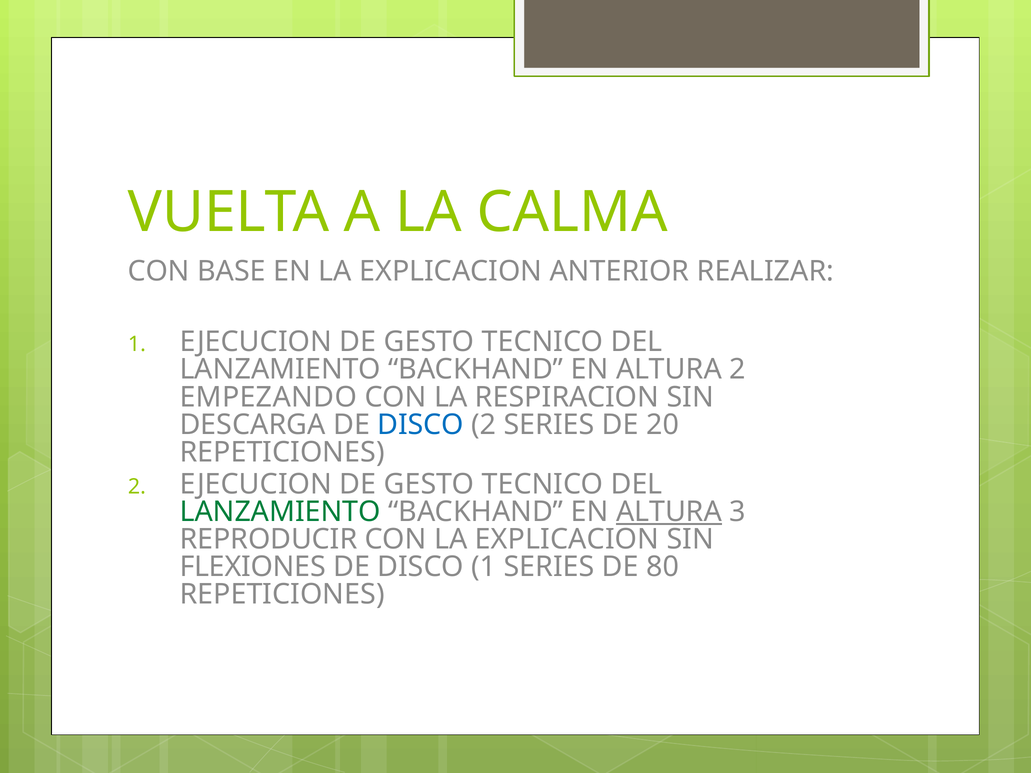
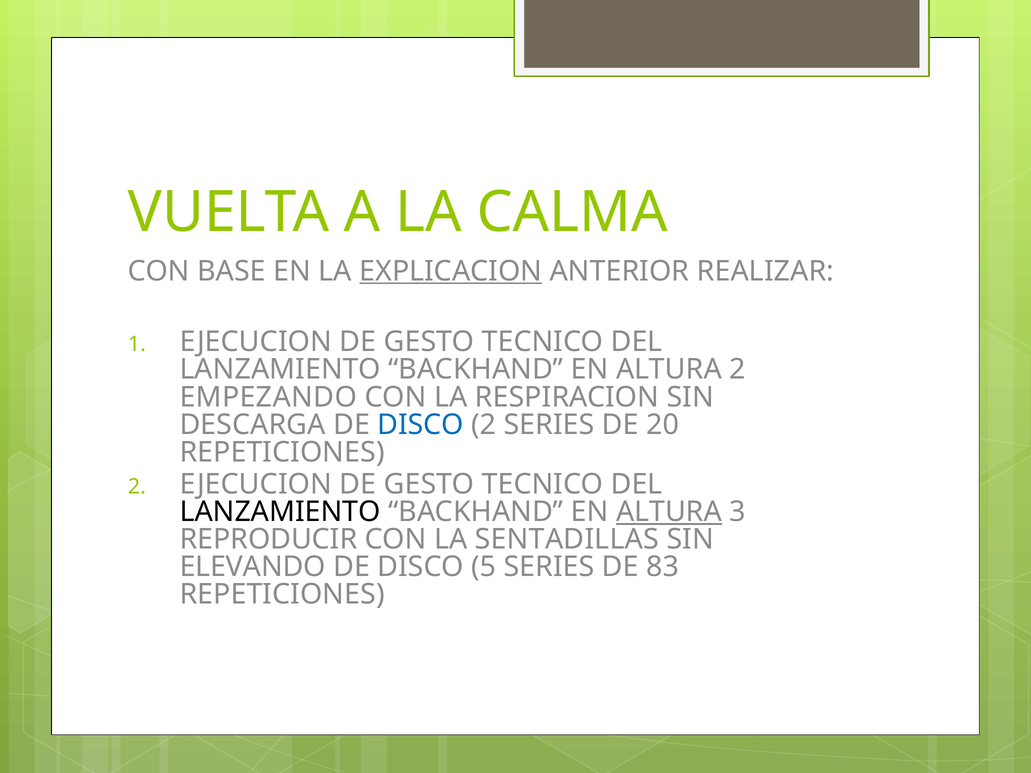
EXPLICACION at (451, 271) underline: none -> present
LANZAMIENTO at (280, 512) colour: green -> black
CON LA EXPLICACION: EXPLICACION -> SENTADILLAS
FLEXIONES: FLEXIONES -> ELEVANDO
DISCO 1: 1 -> 5
80: 80 -> 83
